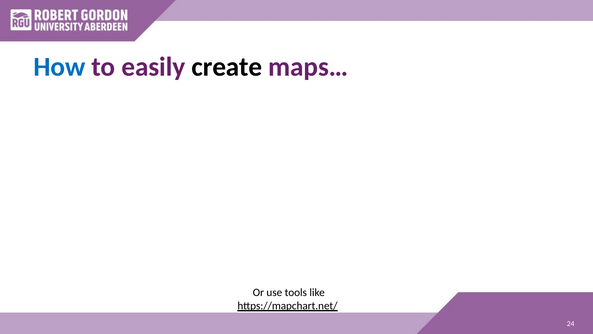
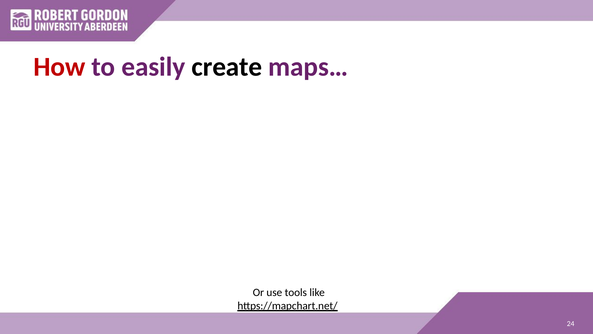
How colour: blue -> red
